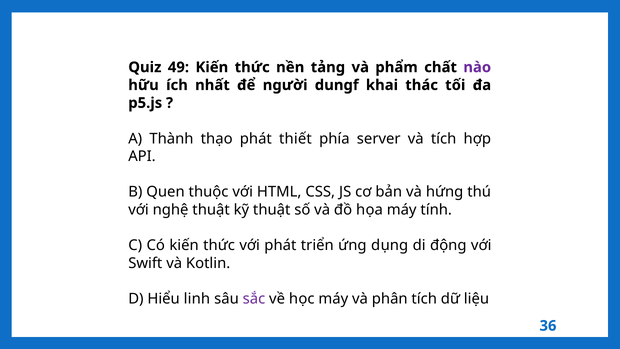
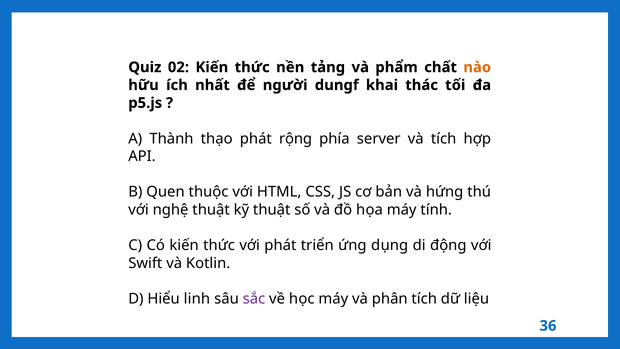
49: 49 -> 02
nào colour: purple -> orange
thiết: thiết -> rộng
